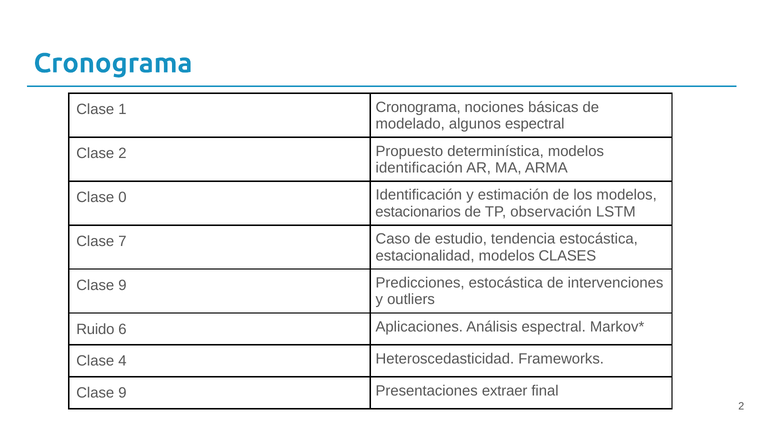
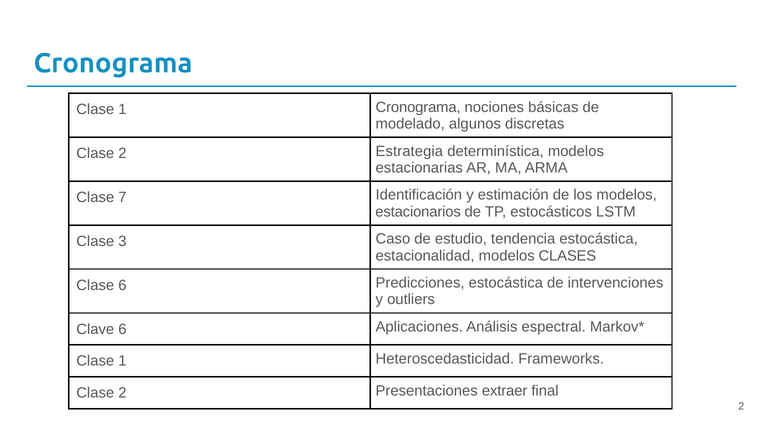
algunos espectral: espectral -> discretas
Propuesto: Propuesto -> Estrategia
identificación at (419, 168): identificación -> estacionarias
0: 0 -> 7
observación: observación -> estocásticos
7: 7 -> 3
9 at (122, 285): 9 -> 6
Ruido: Ruido -> Clave
4 at (122, 361): 4 -> 1
9 at (122, 393): 9 -> 2
